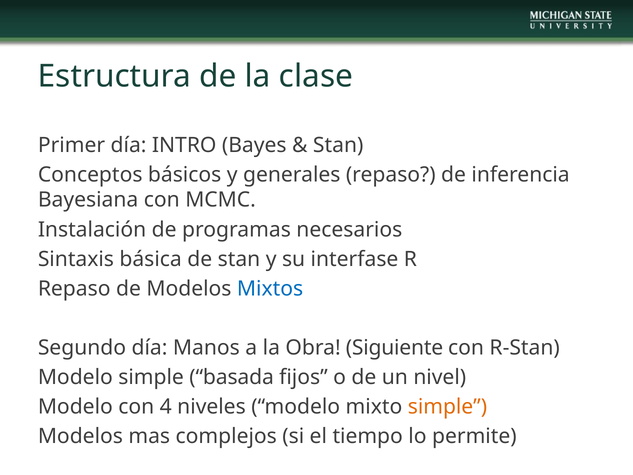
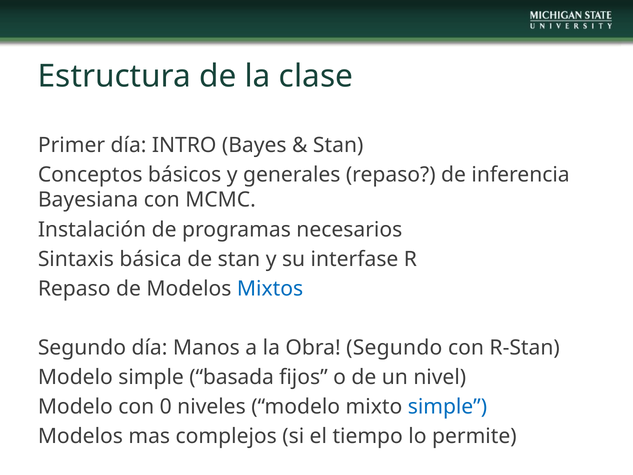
Obra Siguiente: Siguiente -> Segundo
4: 4 -> 0
simple at (447, 407) colour: orange -> blue
